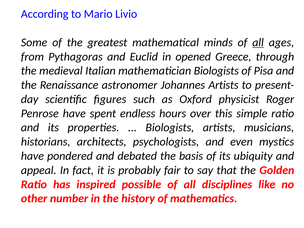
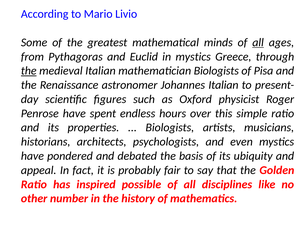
in opened: opened -> mystics
the at (29, 71) underline: none -> present
Johannes Artists: Artists -> Italian
